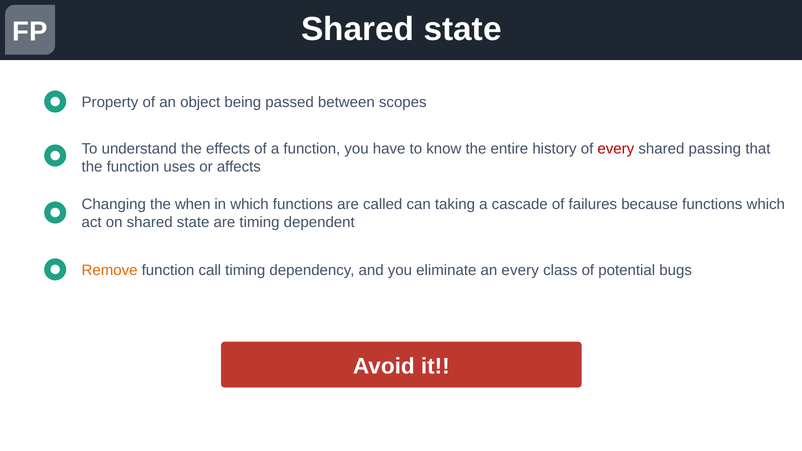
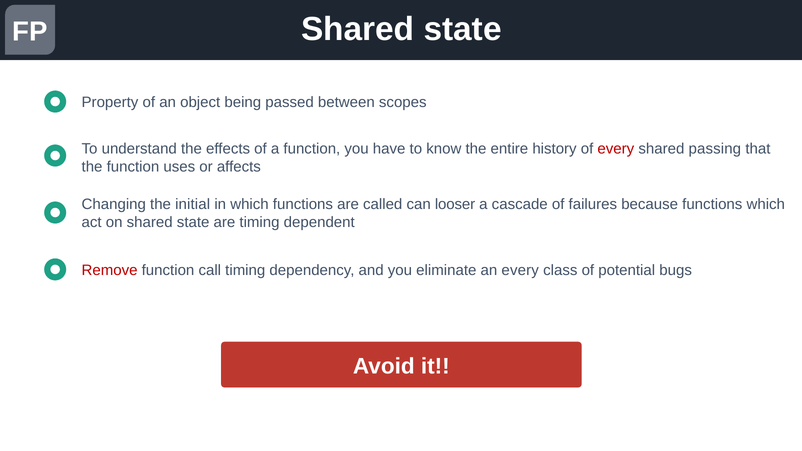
when: when -> initial
taking: taking -> looser
Remove colour: orange -> red
